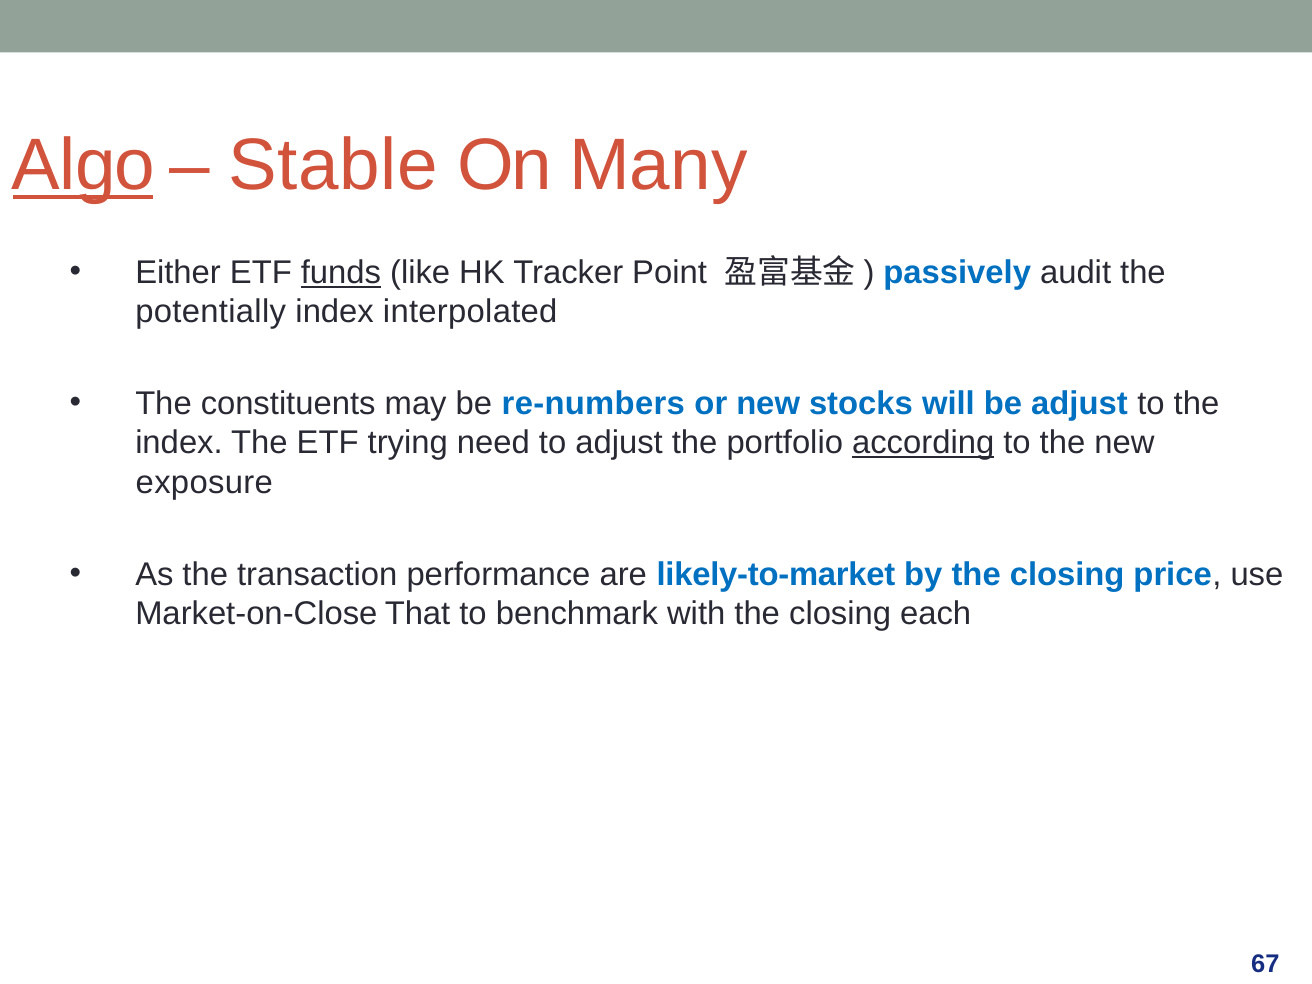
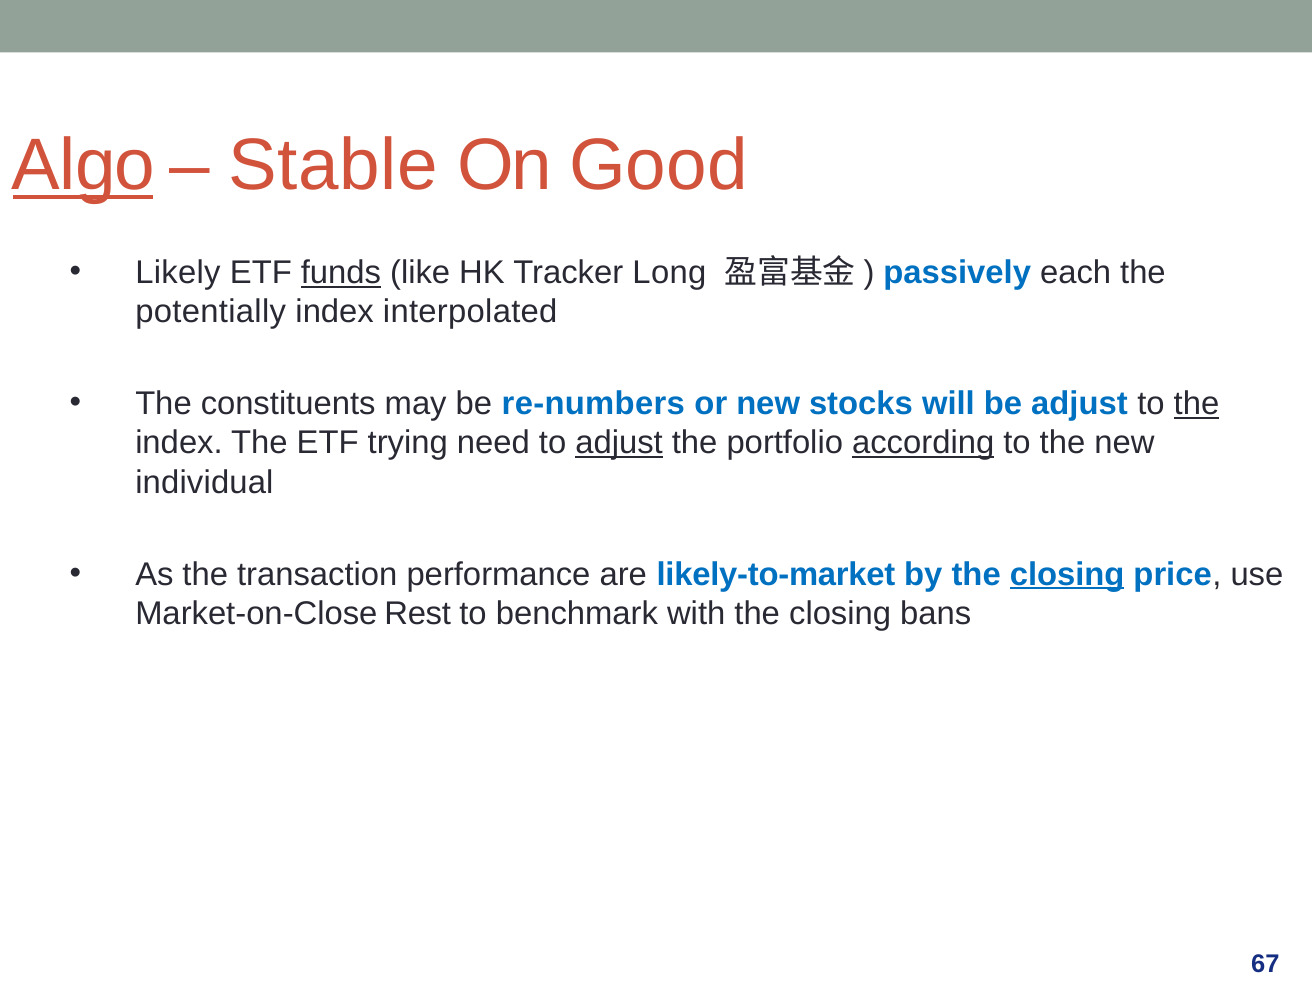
Many: Many -> Good
Either: Either -> Likely
Point: Point -> Long
audit: audit -> each
the at (1197, 404) underline: none -> present
adjust at (619, 443) underline: none -> present
exposure: exposure -> individual
closing at (1067, 574) underline: none -> present
That: That -> Rest
each: each -> bans
